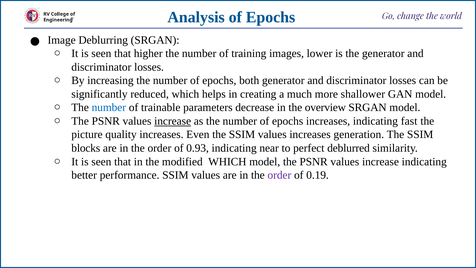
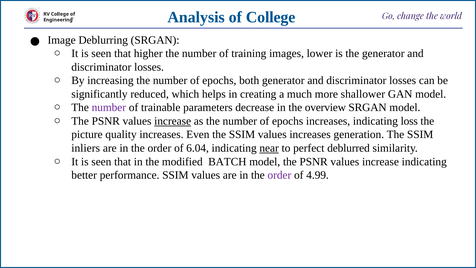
Analysis of Epochs: Epochs -> College
number at (109, 108) colour: blue -> purple
fast: fast -> loss
blocks: blocks -> inliers
0.93: 0.93 -> 6.04
near underline: none -> present
modified WHICH: WHICH -> BATCH
0.19: 0.19 -> 4.99
